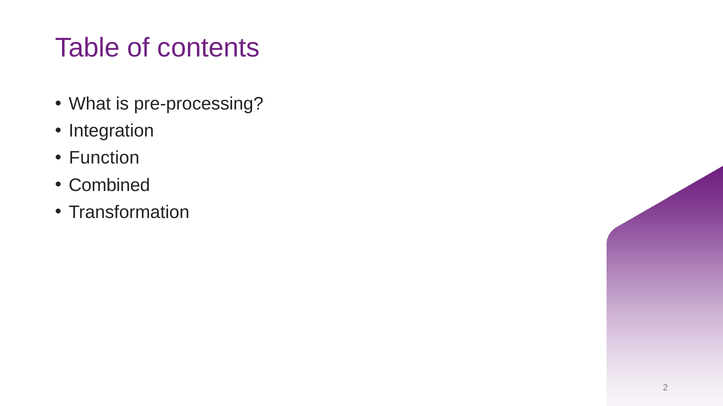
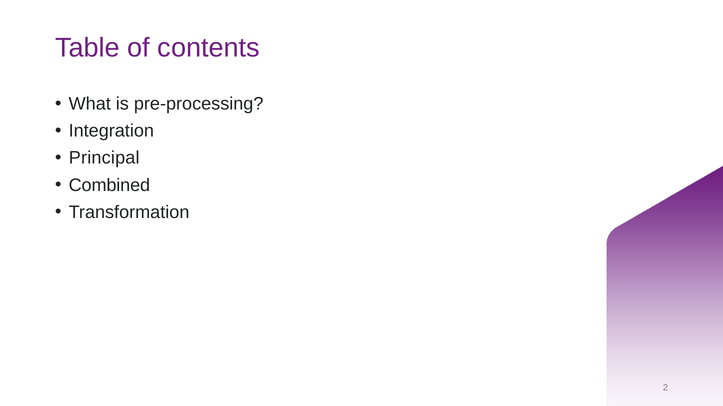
Function: Function -> Principal
